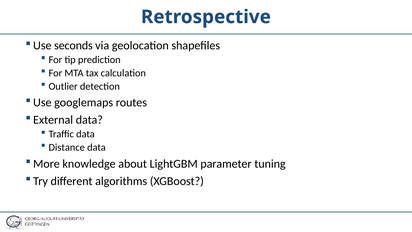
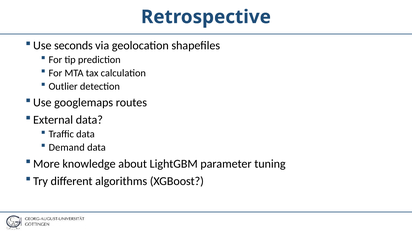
Distance: Distance -> Demand
